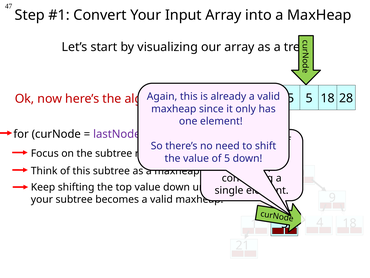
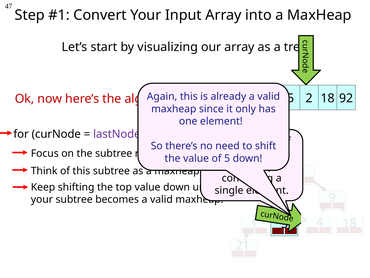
5 at (309, 98): 5 -> 2
28: 28 -> 92
